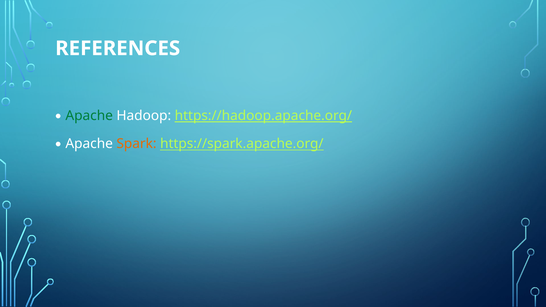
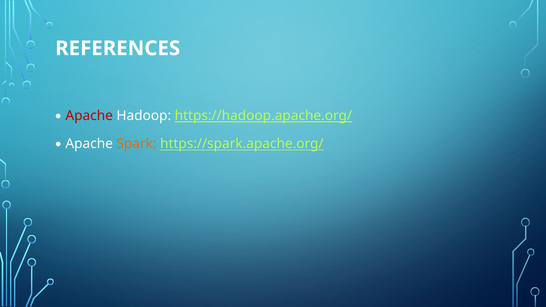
Apache at (89, 116) colour: green -> red
